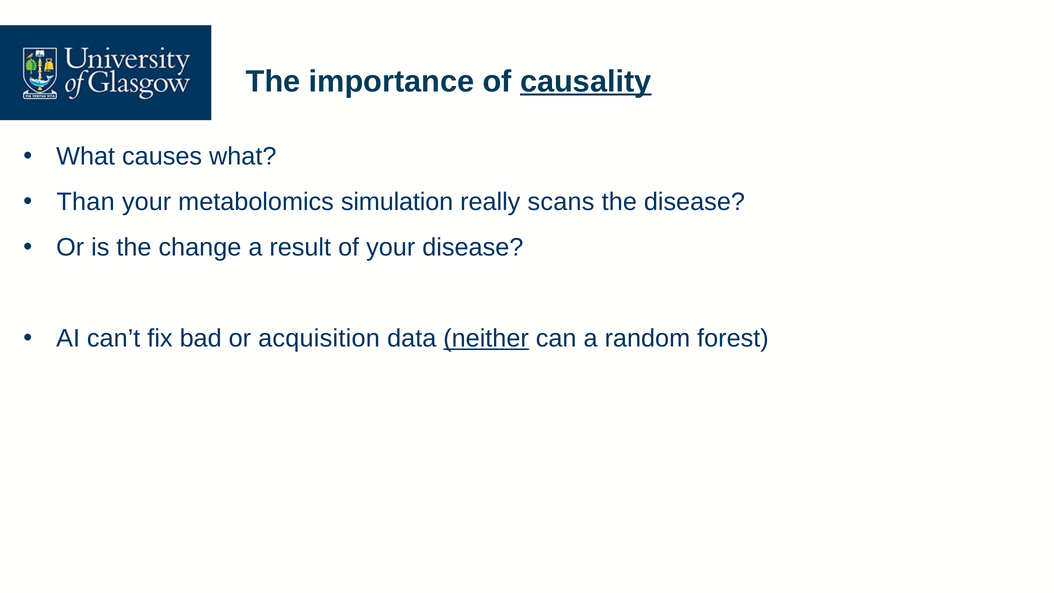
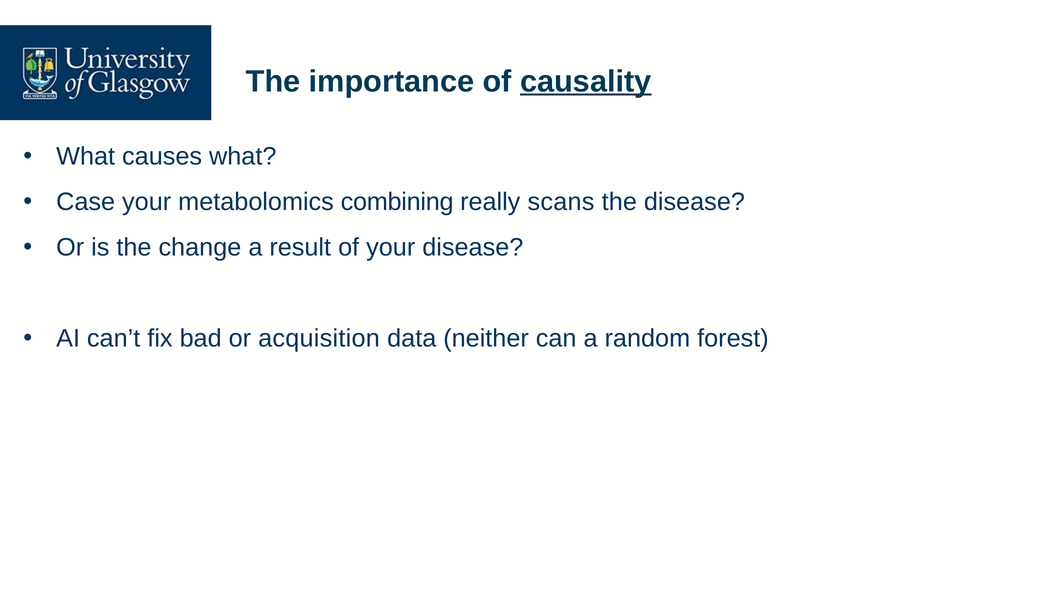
Than: Than -> Case
simulation: simulation -> combining
neither underline: present -> none
